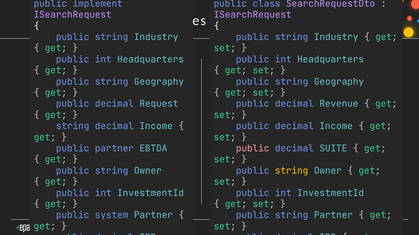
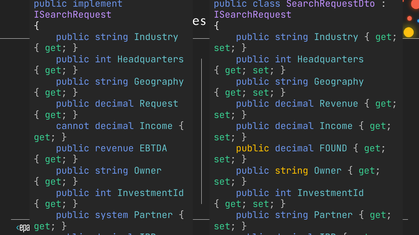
string at (73, 127): string -> cannot
public partner: partner -> revenue
public at (253, 149) colour: pink -> yellow
SUITE: SUITE -> FOUND
